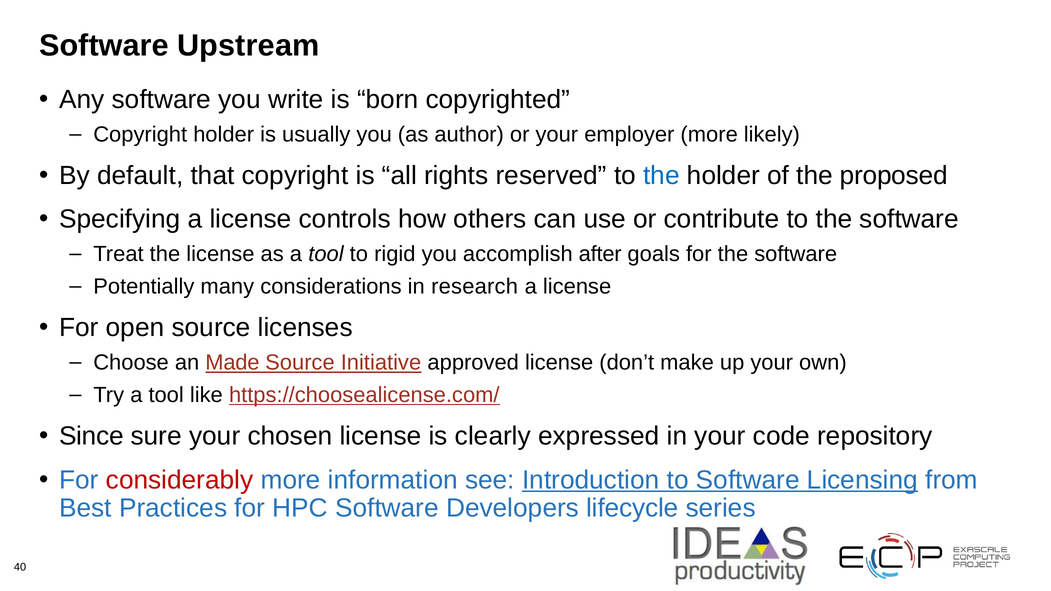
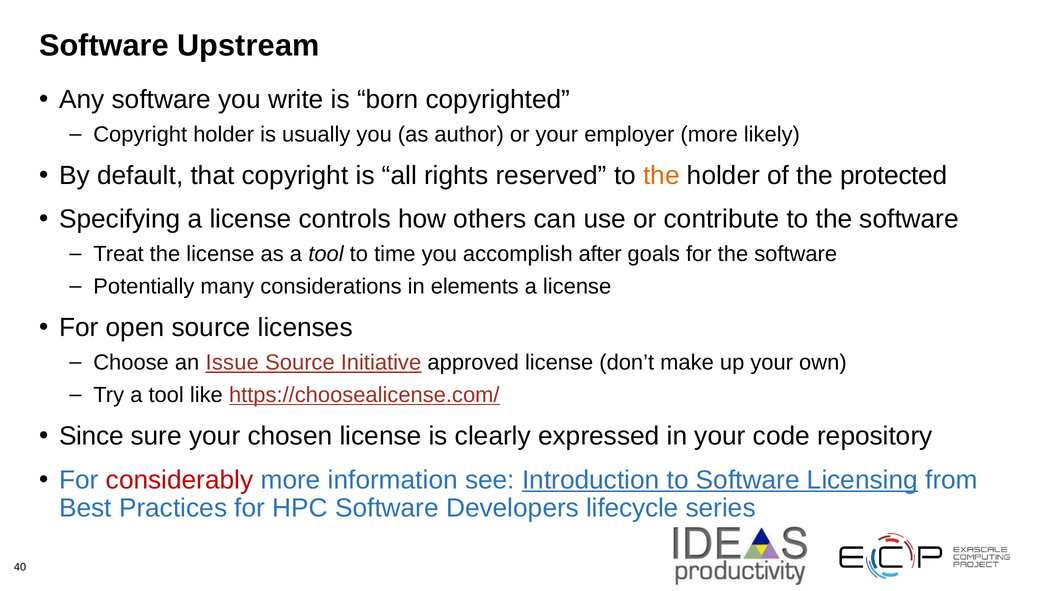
the at (661, 176) colour: blue -> orange
proposed: proposed -> protected
rigid: rigid -> time
research: research -> elements
Made: Made -> Issue
